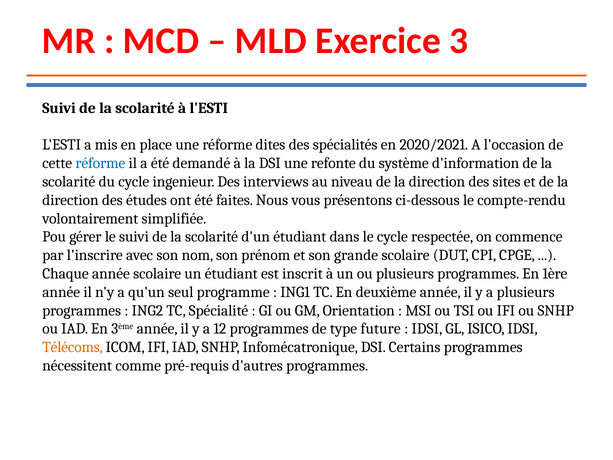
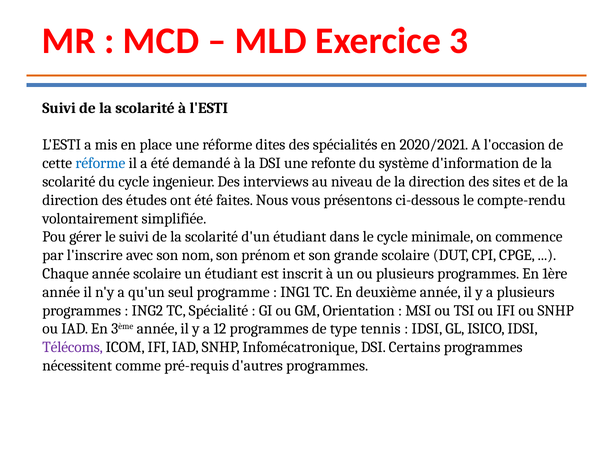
respectée: respectée -> minimale
future: future -> tennis
Télécoms colour: orange -> purple
